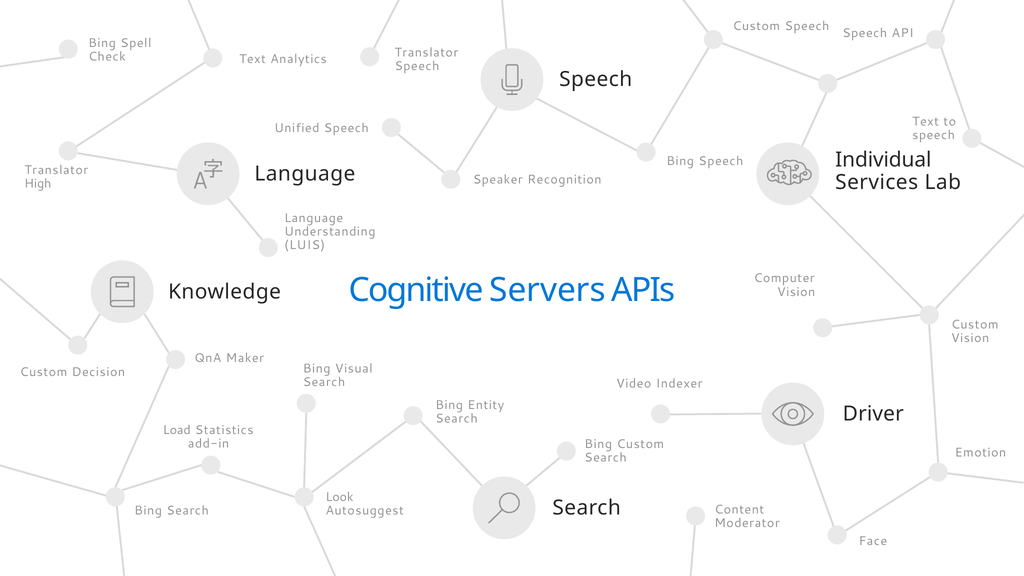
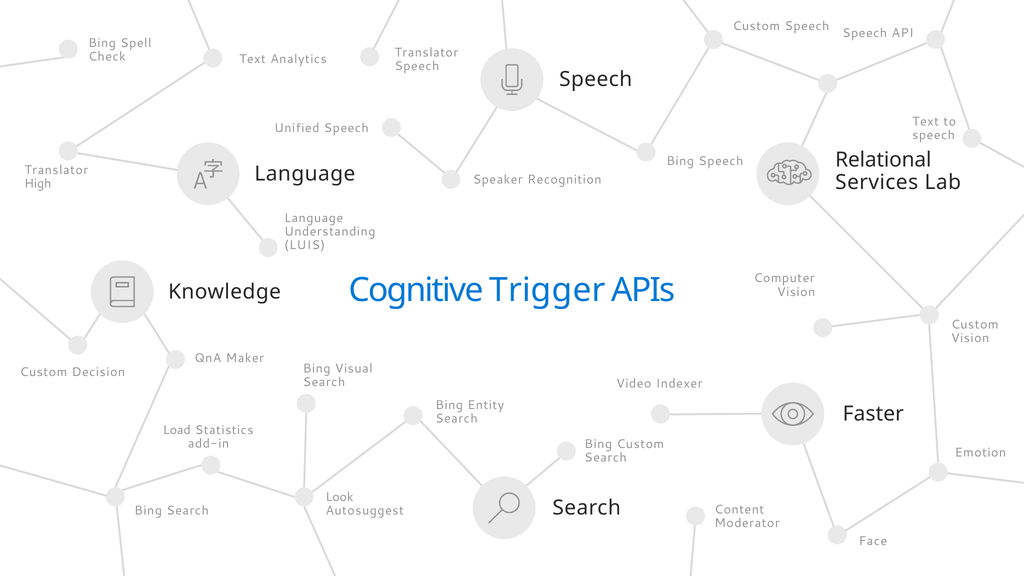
Individual: Individual -> Relational
Servers: Servers -> Trigger
Driver: Driver -> Faster
